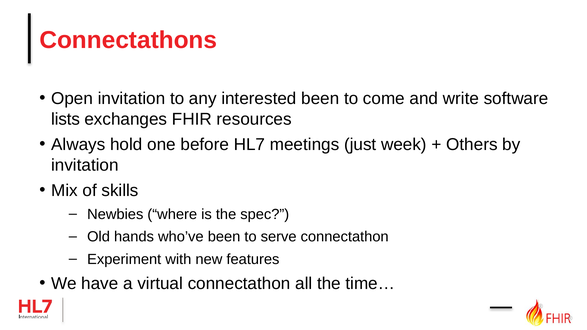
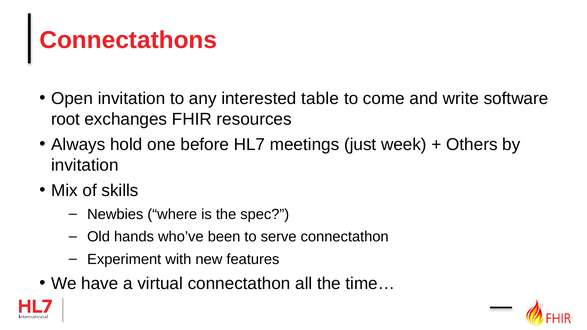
interested been: been -> table
lists: lists -> root
